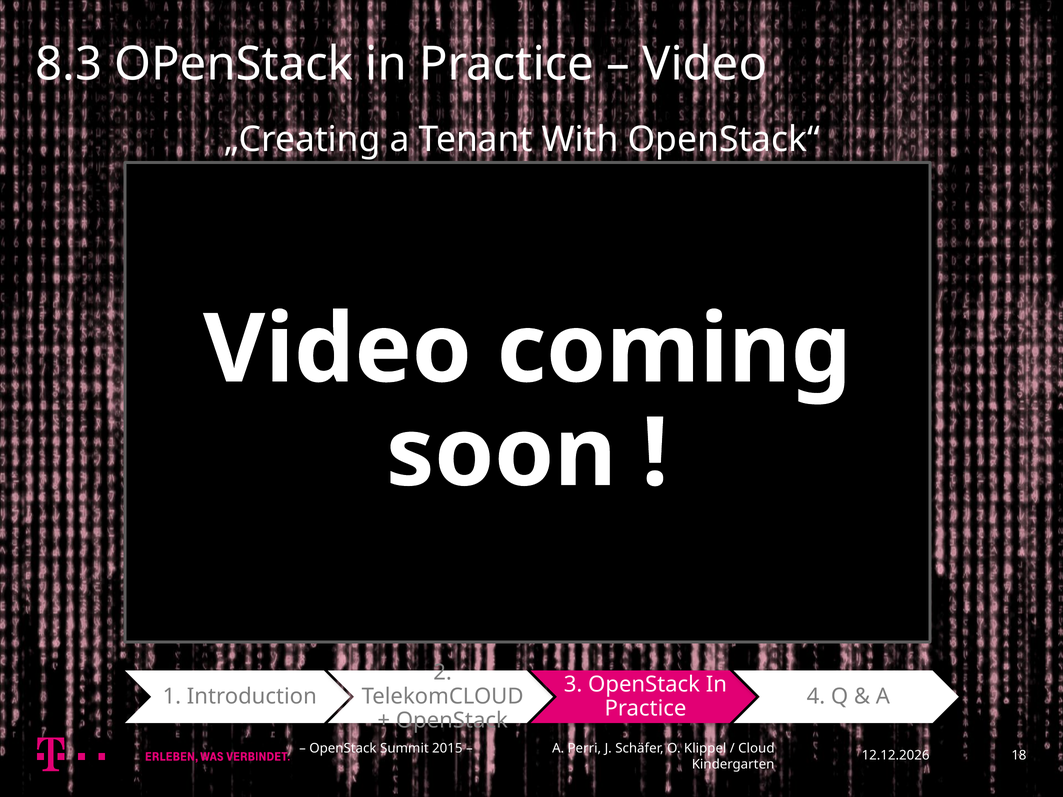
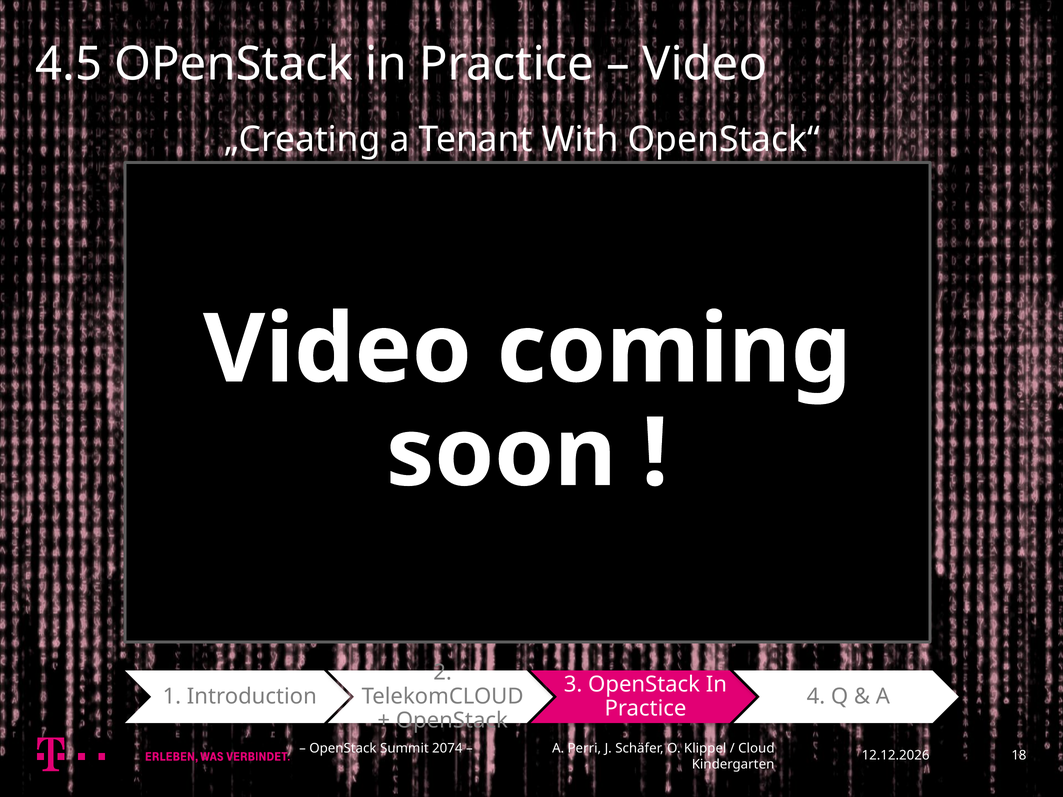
8.3: 8.3 -> 4.5
2015: 2015 -> 2074
